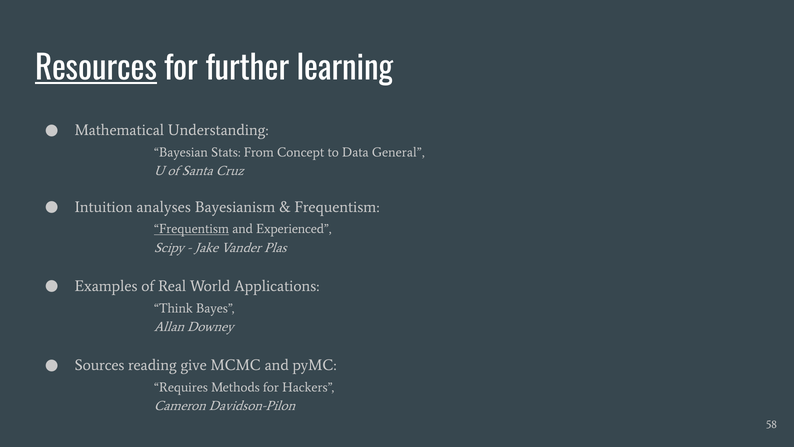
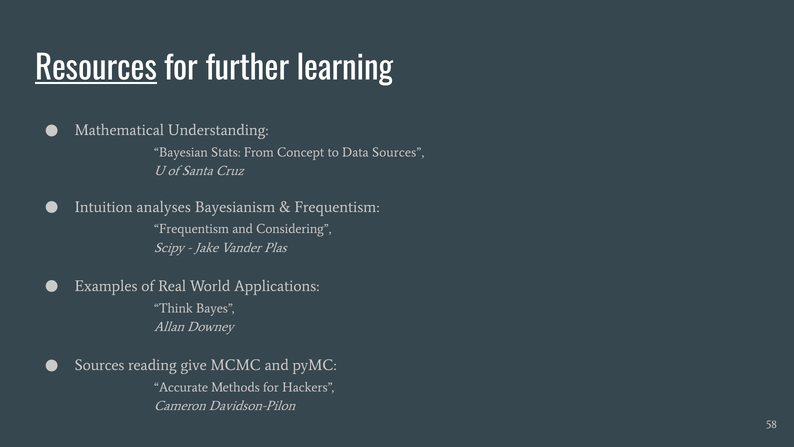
Data General: General -> Sources
Frequentism at (192, 229) underline: present -> none
Experienced: Experienced -> Considering
Requires: Requires -> Accurate
